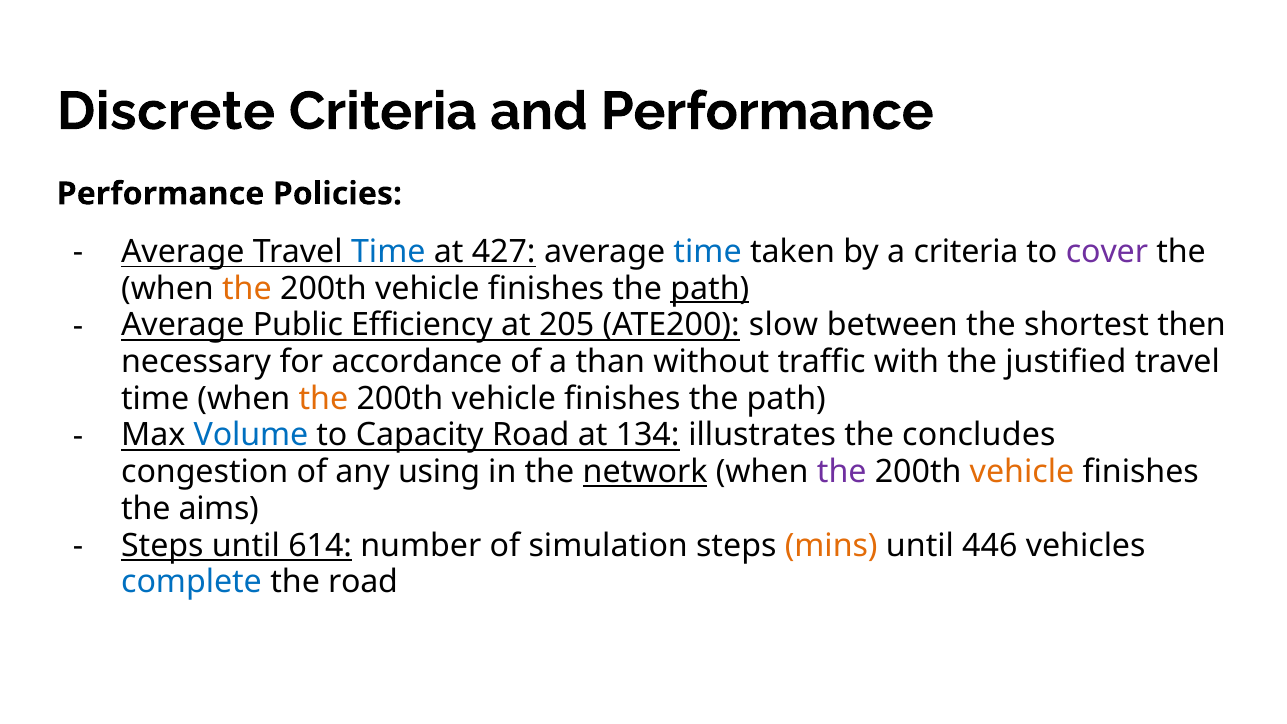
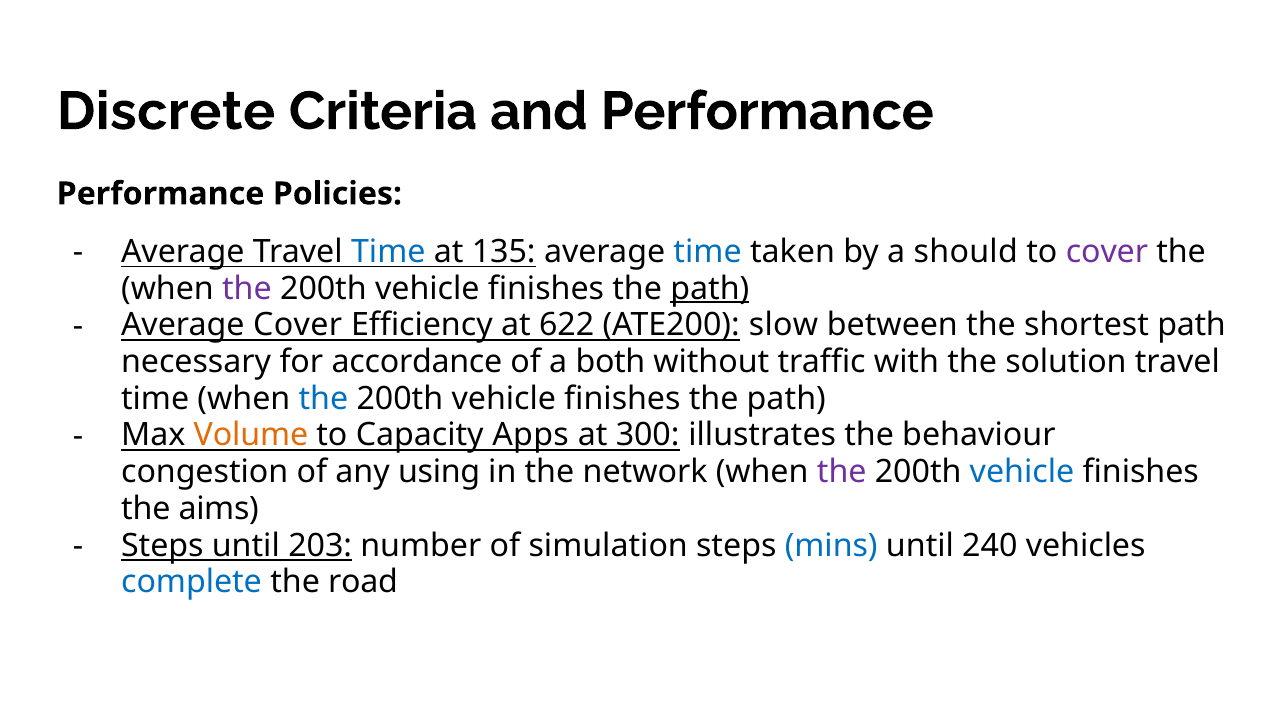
427: 427 -> 135
a criteria: criteria -> should
the at (247, 289) colour: orange -> purple
Average Public: Public -> Cover
205: 205 -> 622
shortest then: then -> path
than: than -> both
justified: justified -> solution
the at (323, 399) colour: orange -> blue
Volume colour: blue -> orange
Capacity Road: Road -> Apps
134: 134 -> 300
concludes: concludes -> behaviour
network underline: present -> none
vehicle at (1022, 472) colour: orange -> blue
614: 614 -> 203
mins colour: orange -> blue
446: 446 -> 240
